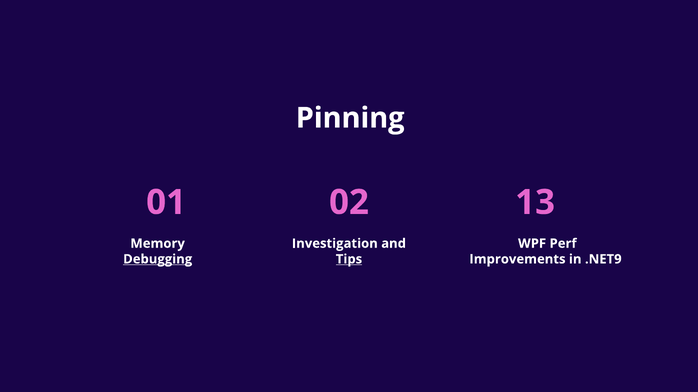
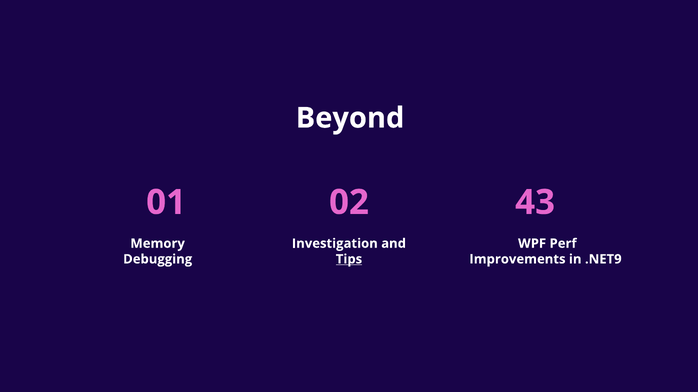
Pinning: Pinning -> Beyond
13: 13 -> 43
Debugging underline: present -> none
